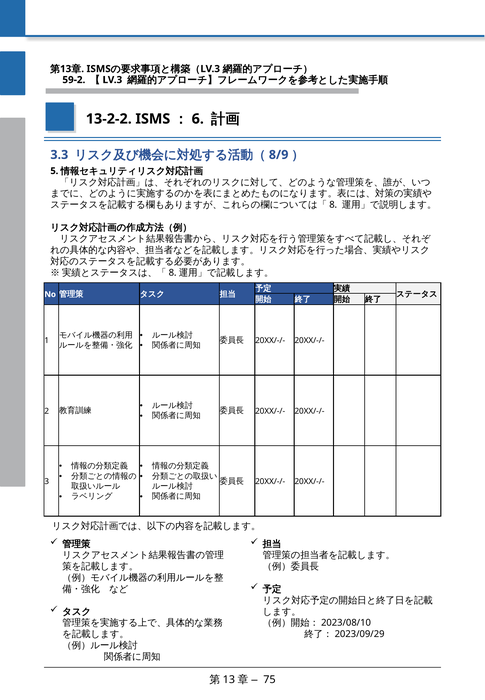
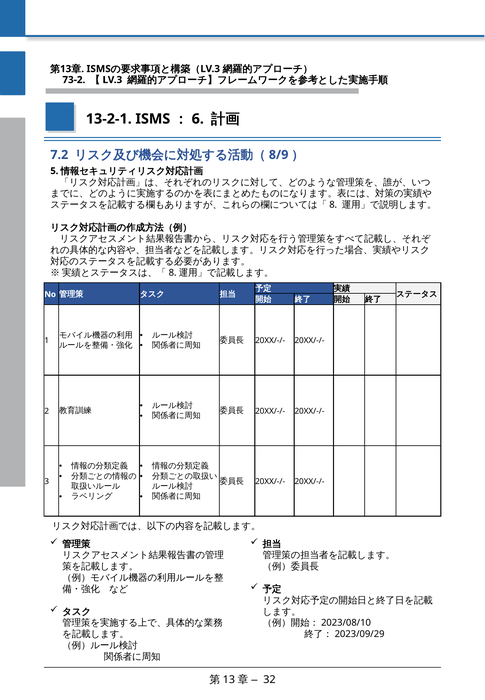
59-2: 59-2 -> 73-2
13-2-2: 13-2-2 -> 13-2-1
3.3: 3.3 -> 7.2
75: 75 -> 32
